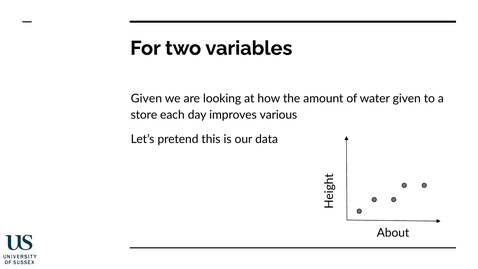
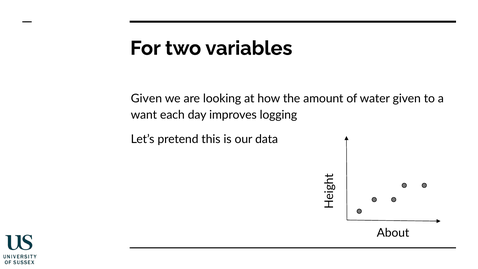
store: store -> want
various: various -> logging
